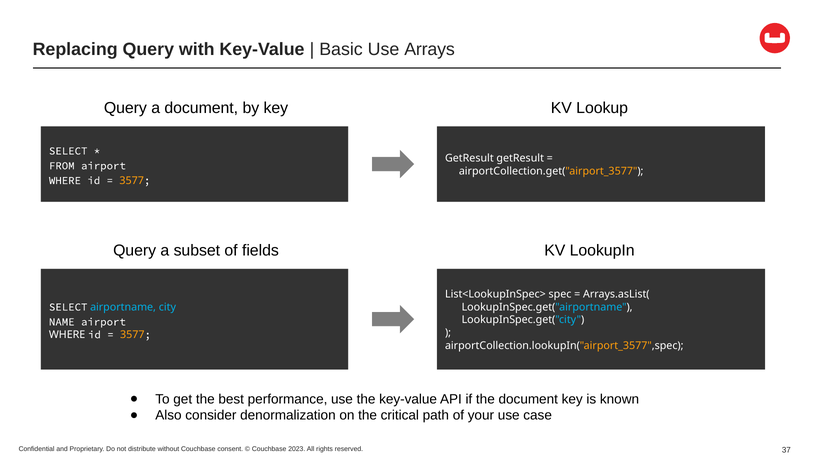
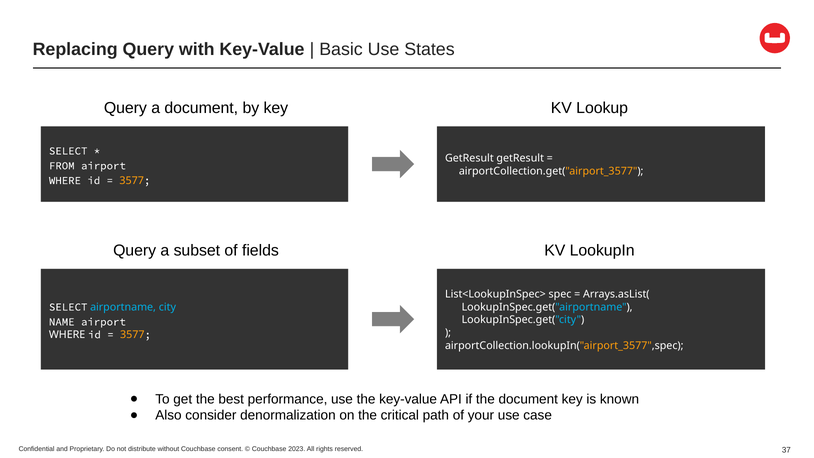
Arrays: Arrays -> States
